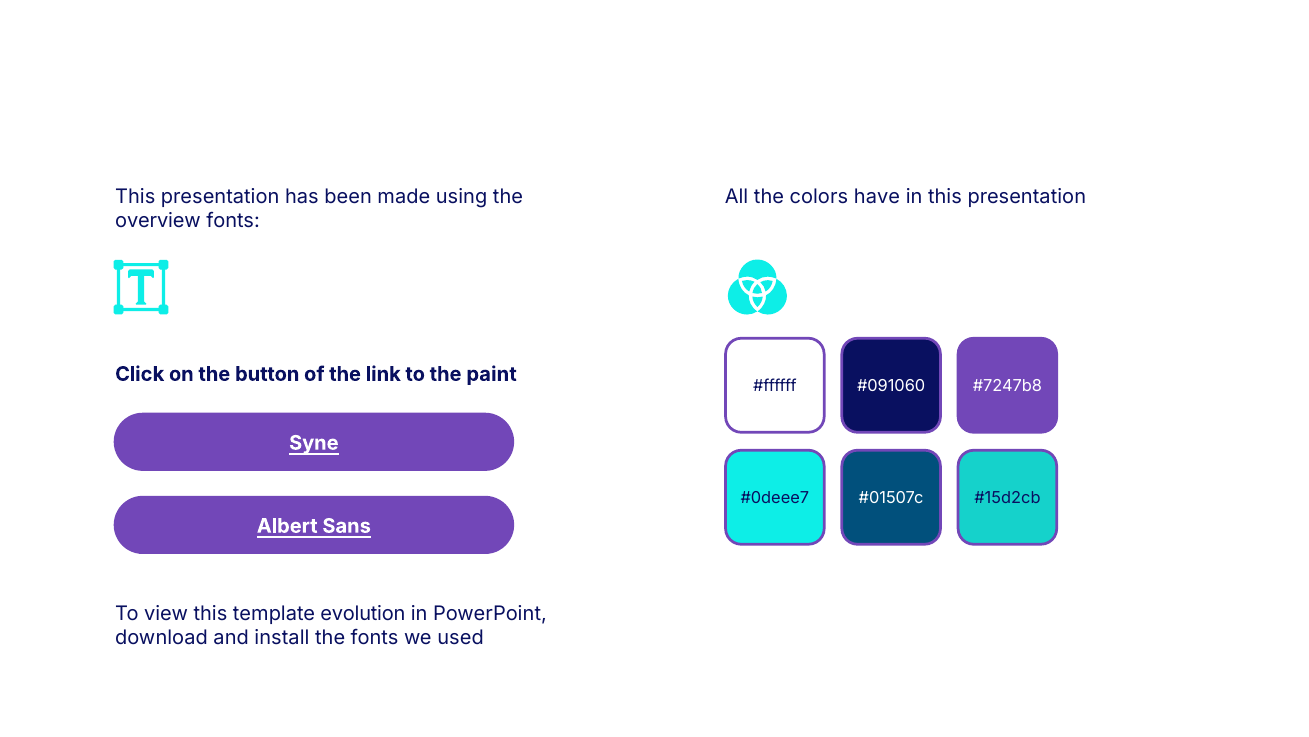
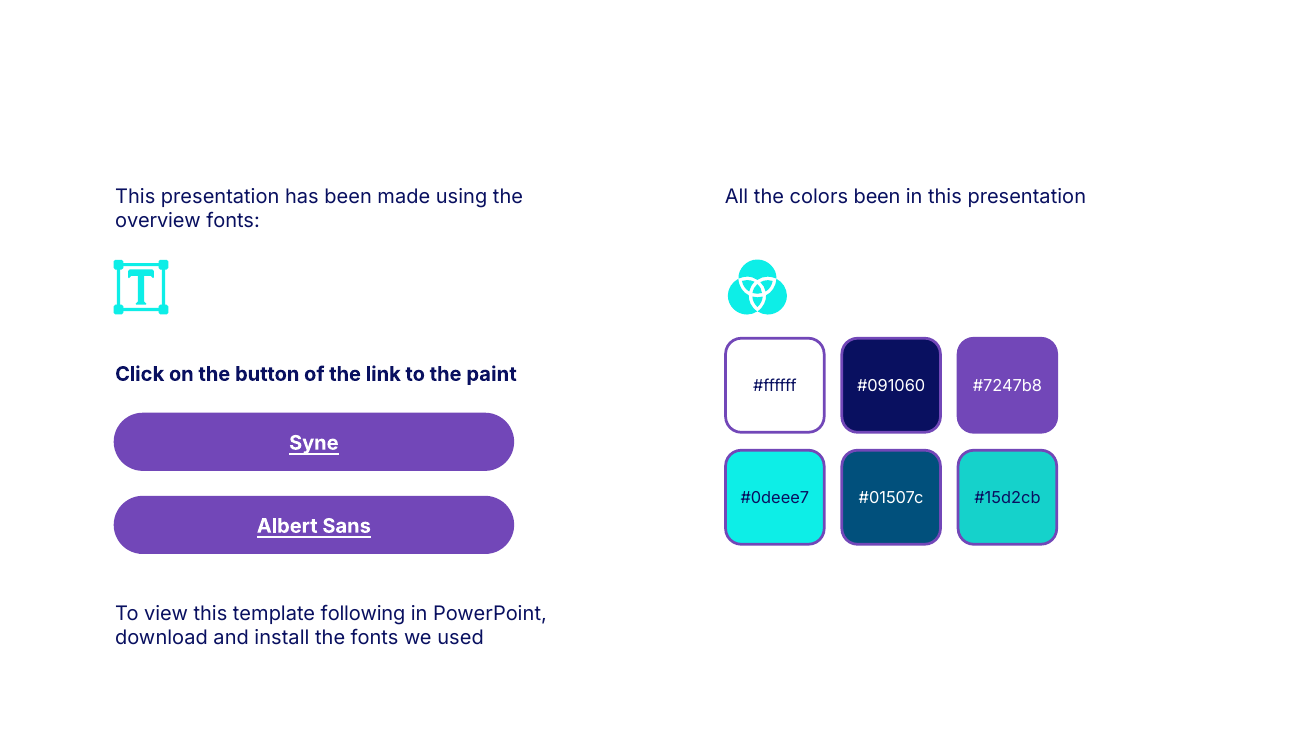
colors have: have -> been
evolution: evolution -> following
